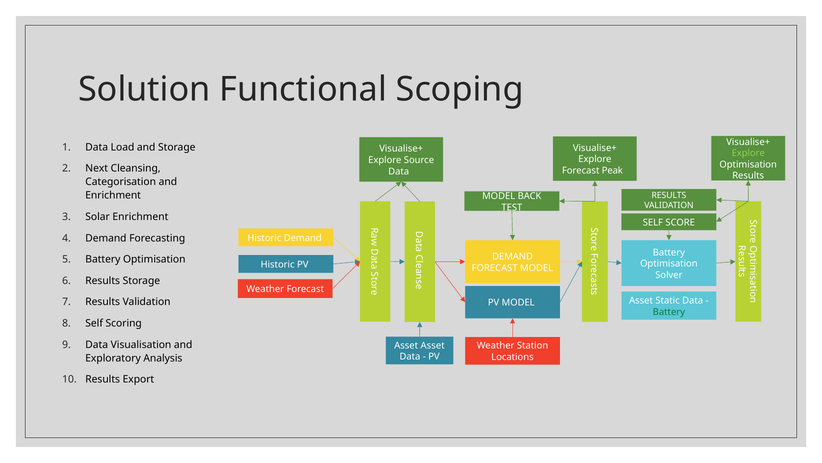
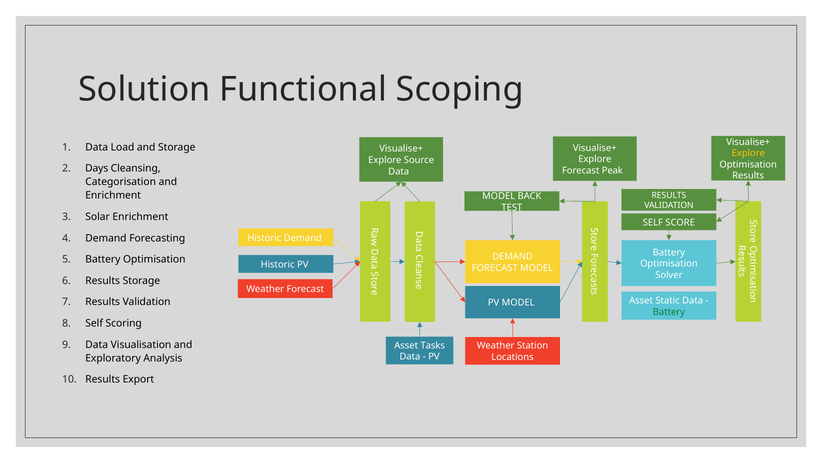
Explore at (748, 153) colour: light green -> yellow
Next: Next -> Days
Asset Asset: Asset -> Tasks
